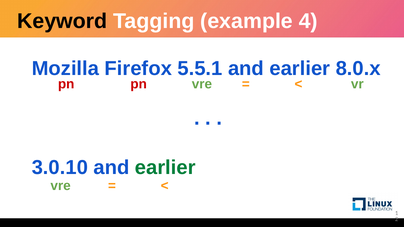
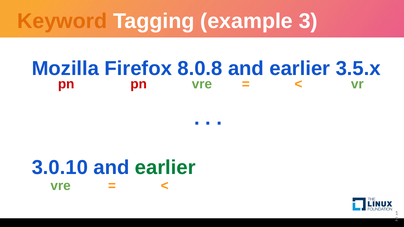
Keyword colour: black -> orange
4: 4 -> 3
5.5.1: 5.5.1 -> 8.0.8
8.0.x: 8.0.x -> 3.5.x
